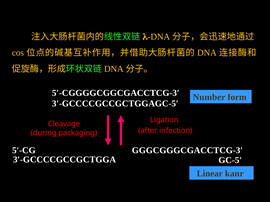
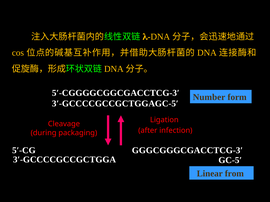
kanr: kanr -> from
